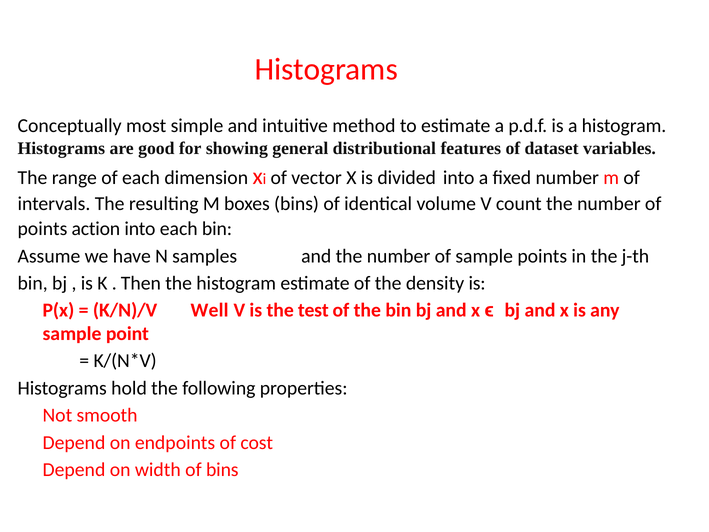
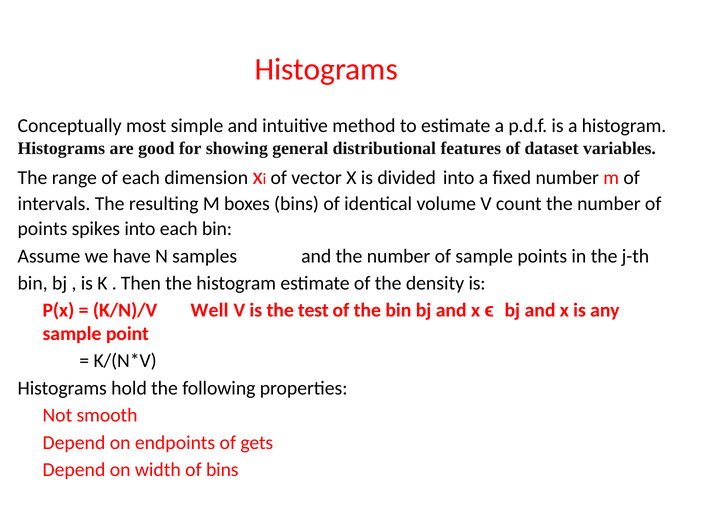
action: action -> spikes
cost: cost -> gets
